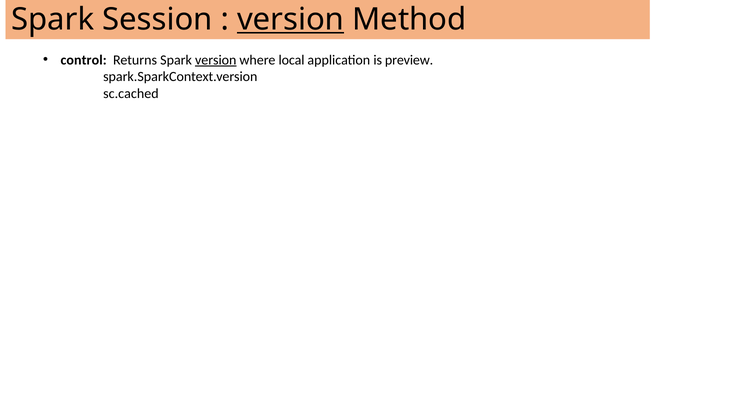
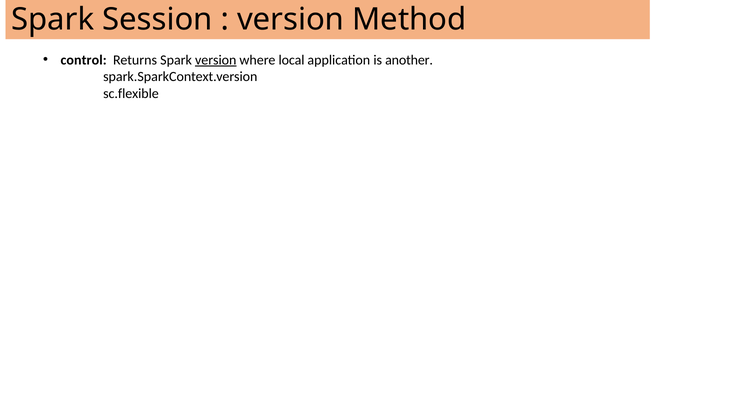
version at (291, 19) underline: present -> none
preview: preview -> another
sc.cached: sc.cached -> sc.flexible
